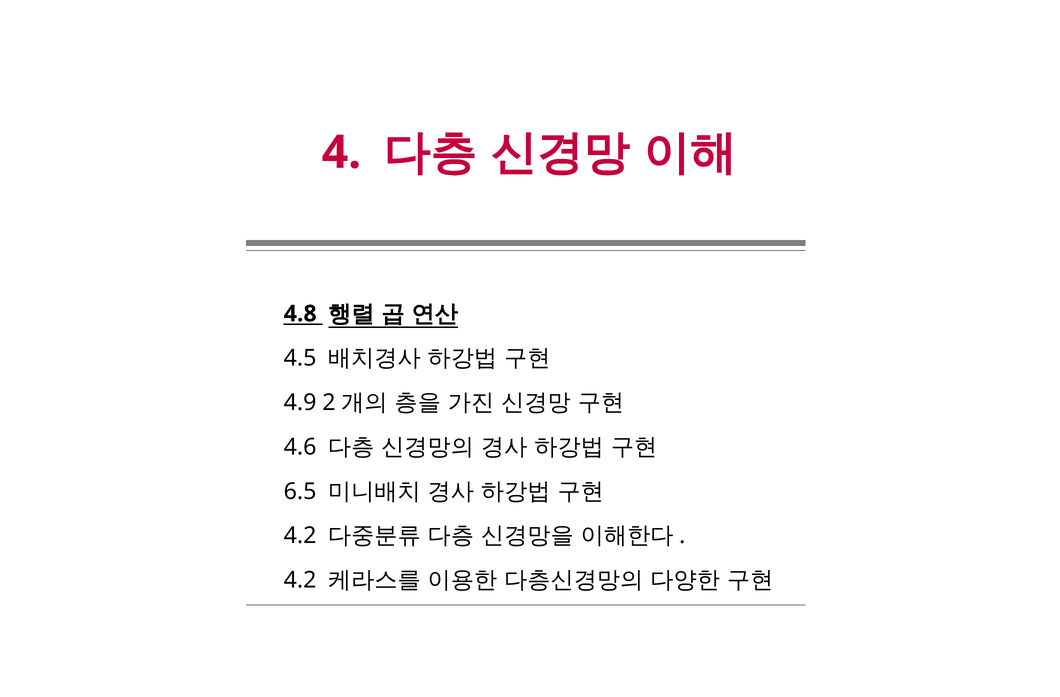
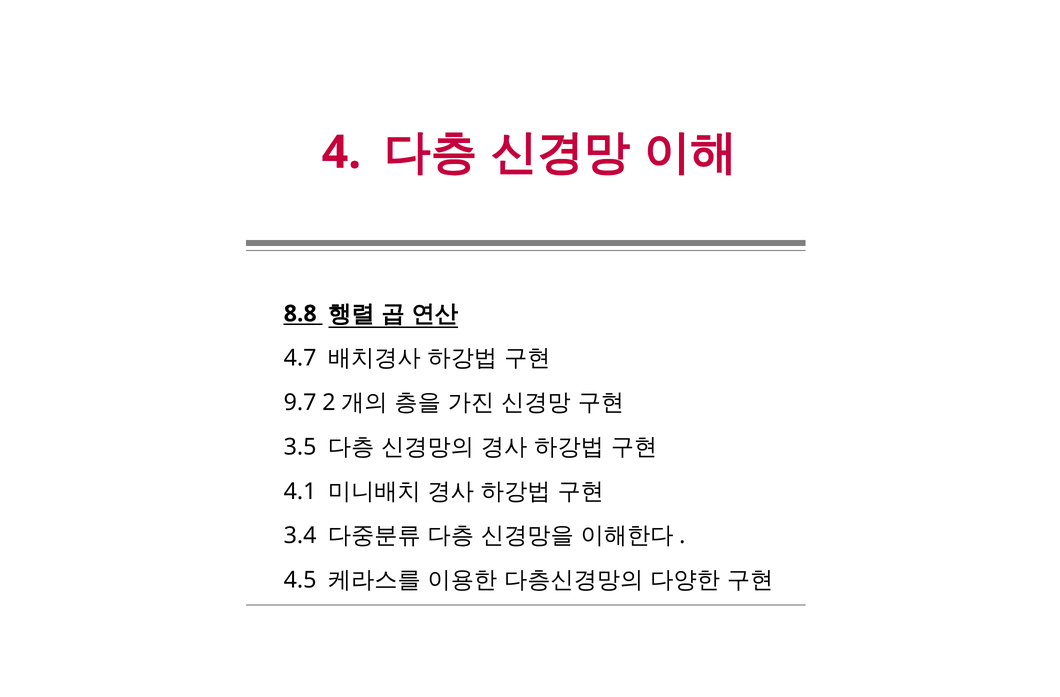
4.8: 4.8 -> 8.8
4.5: 4.5 -> 4.7
4.9: 4.9 -> 9.7
4.6: 4.6 -> 3.5
6.5: 6.5 -> 4.1
4.2 at (300, 535): 4.2 -> 3.4
4.2 at (300, 580): 4.2 -> 4.5
